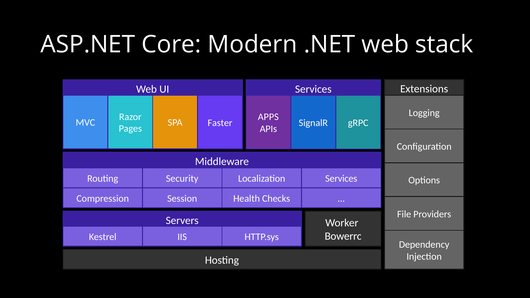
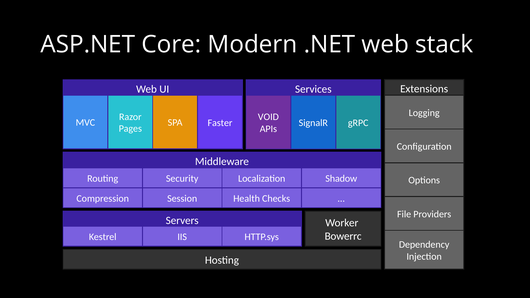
APPS: APPS -> VOID
Localization Services: Services -> Shadow
